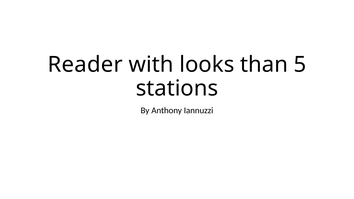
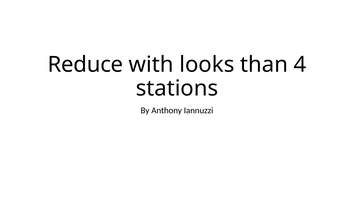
Reader: Reader -> Reduce
5: 5 -> 4
